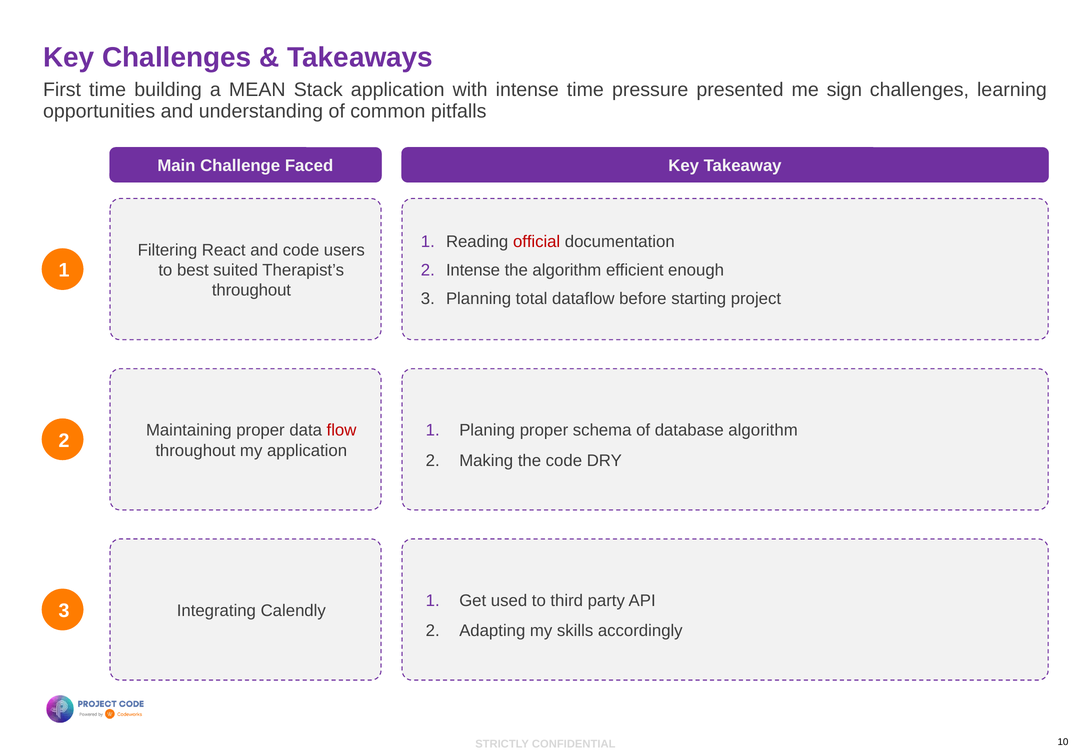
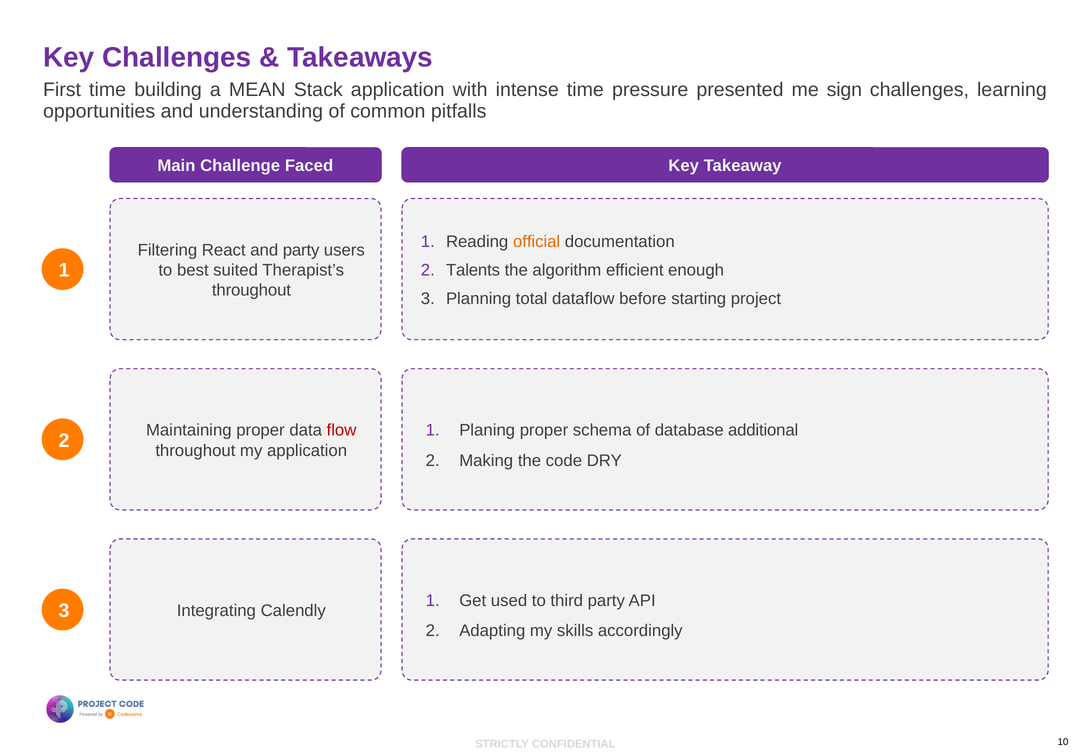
official colour: red -> orange
and code: code -> party
2 Intense: Intense -> Talents
database algorithm: algorithm -> additional
